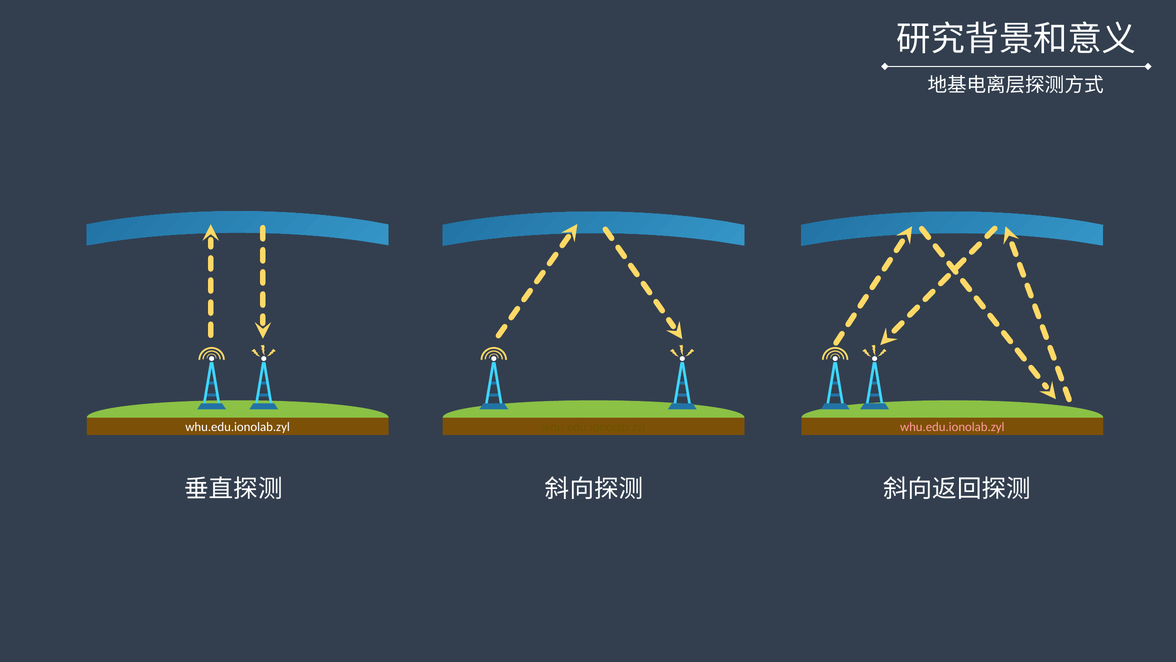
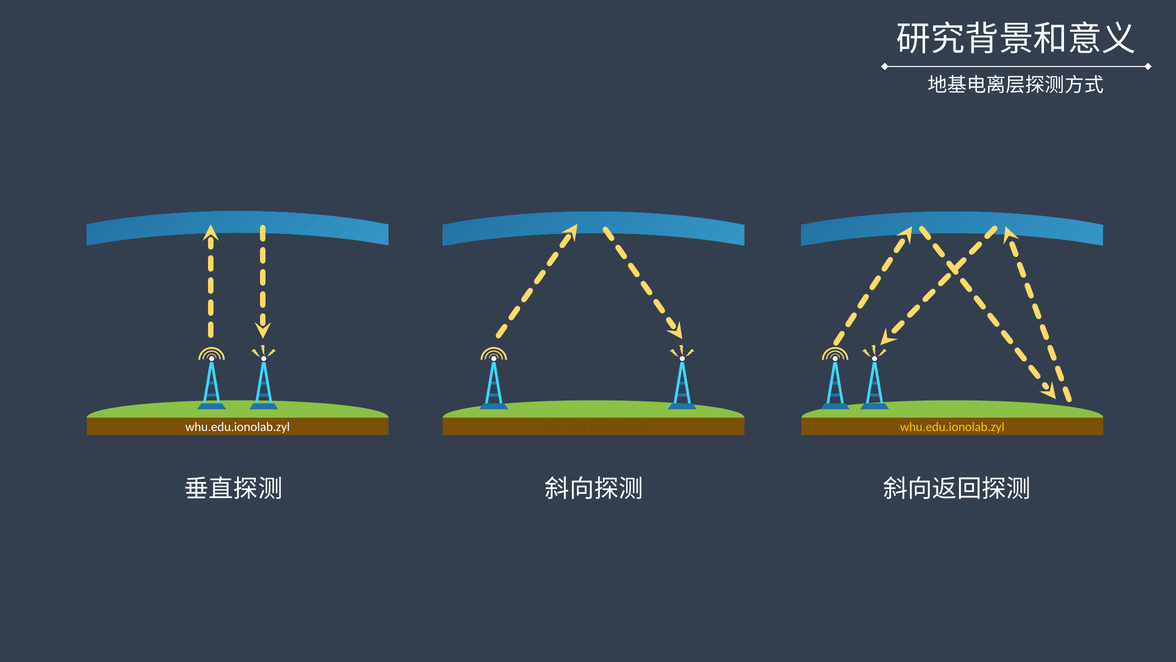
whu.edu.ionolab.zyl at (952, 427) colour: pink -> yellow
